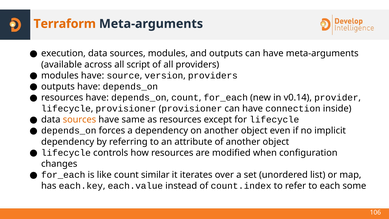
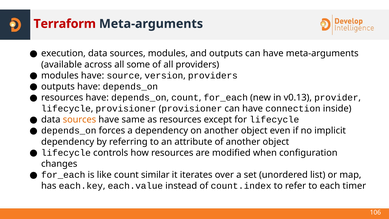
Terraform colour: orange -> red
script: script -> some
v0.14: v0.14 -> v0.13
some: some -> timer
